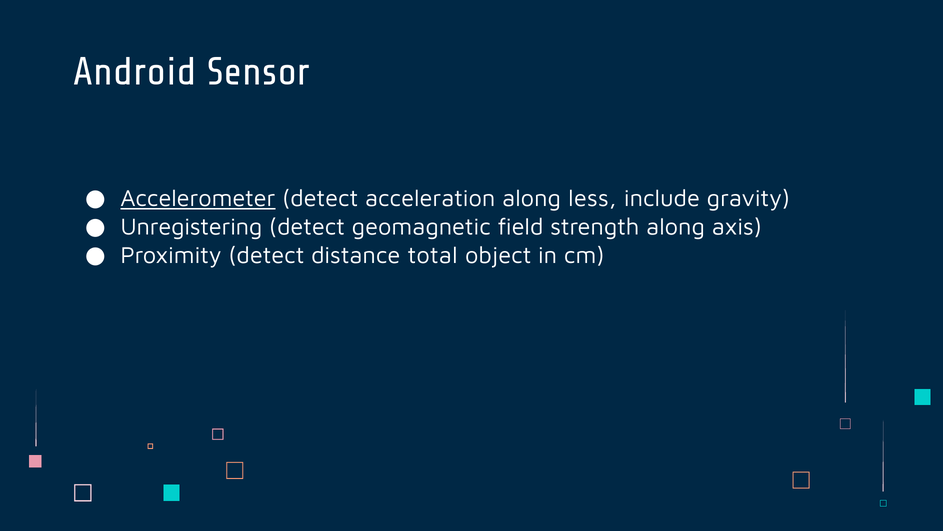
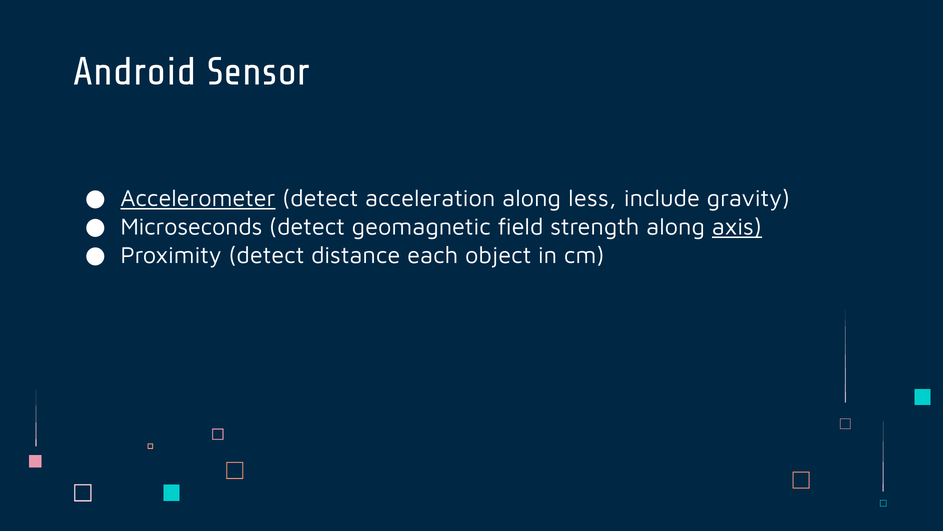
Unregistering: Unregistering -> Microseconds
axis underline: none -> present
total: total -> each
